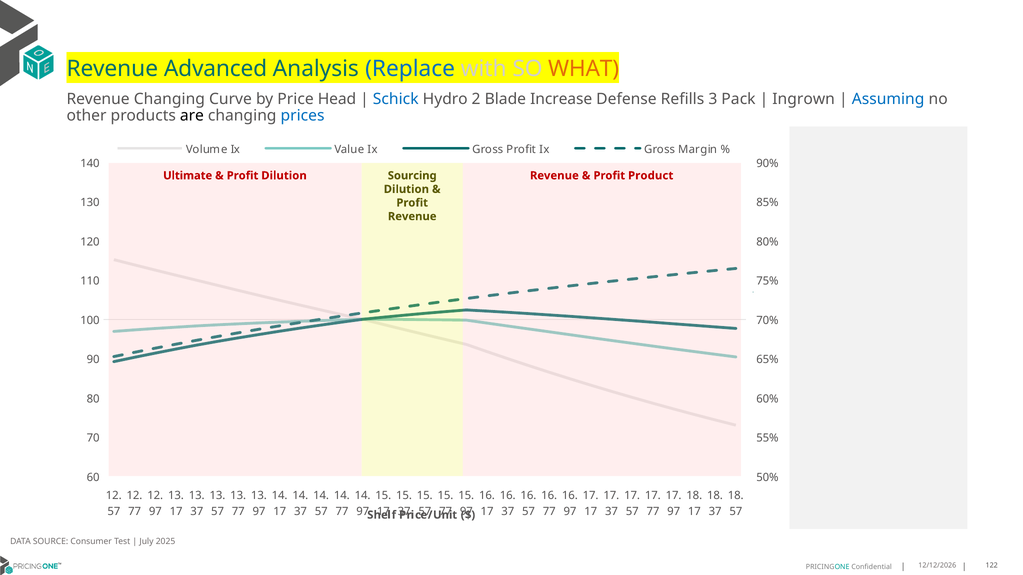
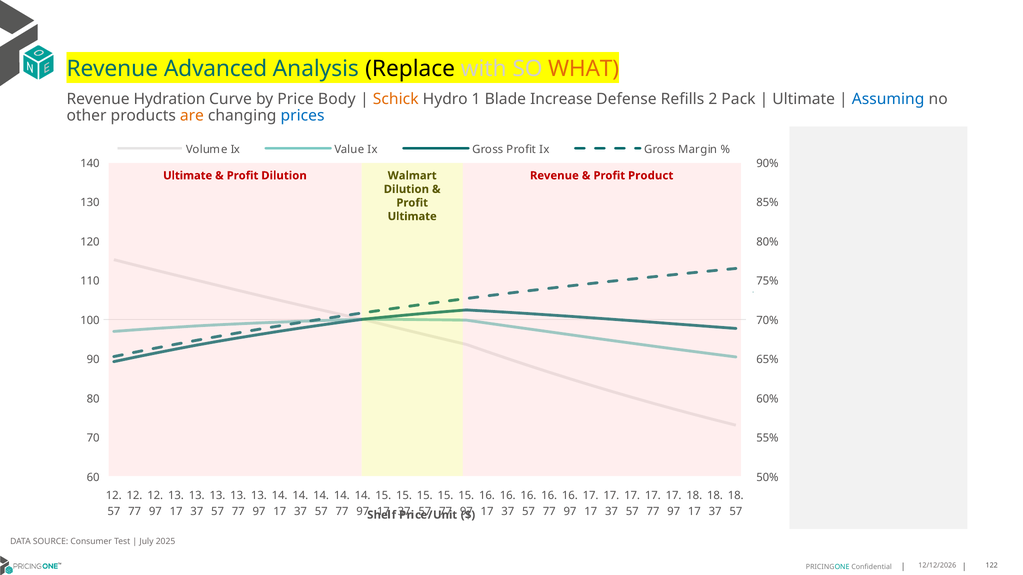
Replace colour: blue -> black
Revenue Changing: Changing -> Hydration
Head: Head -> Body
Schick colour: blue -> orange
2: 2 -> 1
3: 3 -> 2
Ingrown at (804, 99): Ingrown -> Ultimate
are colour: black -> orange
Sourcing: Sourcing -> Walmart
Revenue at (412, 217): Revenue -> Ultimate
